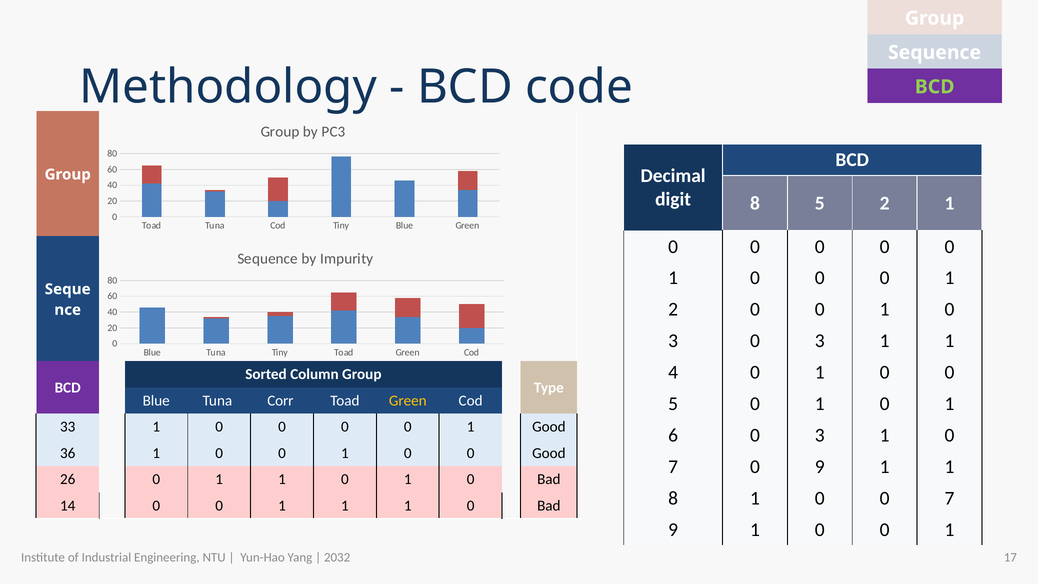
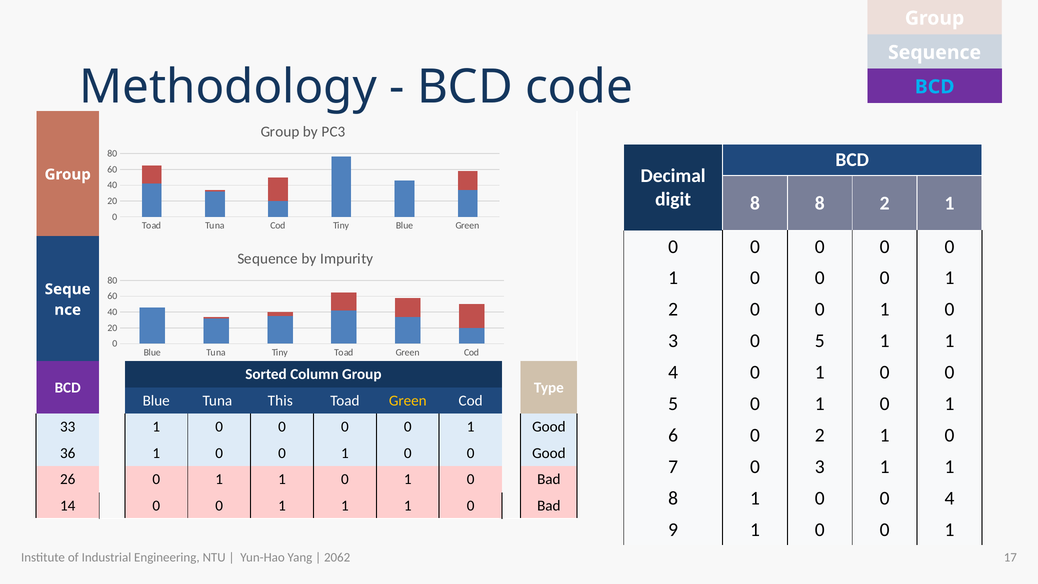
BCD at (935, 87) colour: light green -> light blue
8 5: 5 -> 8
3 0 3: 3 -> 5
Corr: Corr -> This
6 0 3: 3 -> 2
7 0 9: 9 -> 3
0 0 7: 7 -> 4
2032: 2032 -> 2062
